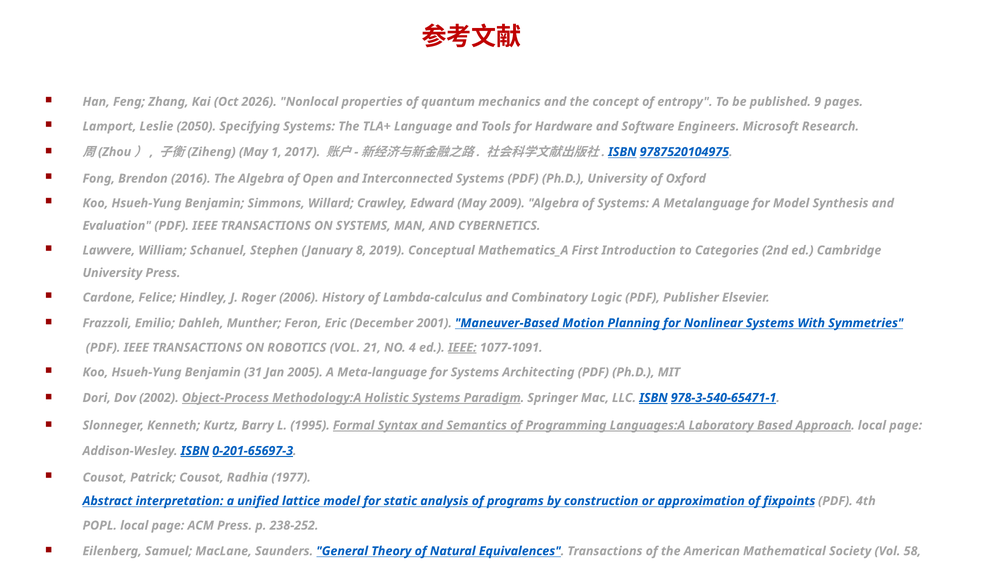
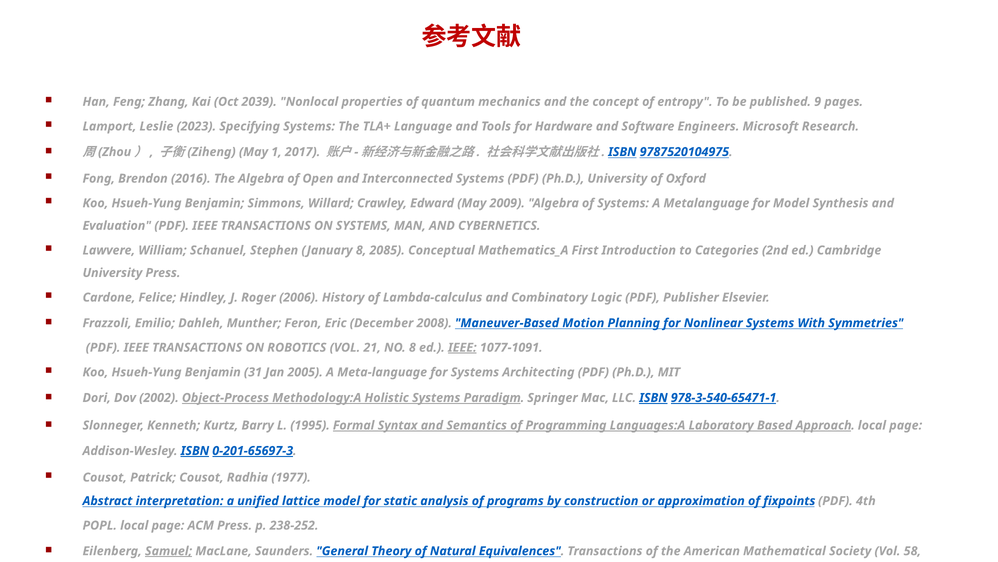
2026: 2026 -> 2039
2050: 2050 -> 2023
2019: 2019 -> 2085
2001: 2001 -> 2008
NO 4: 4 -> 8
Samuel underline: none -> present
